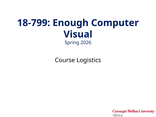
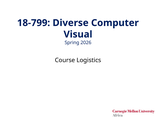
Enough: Enough -> Diverse
